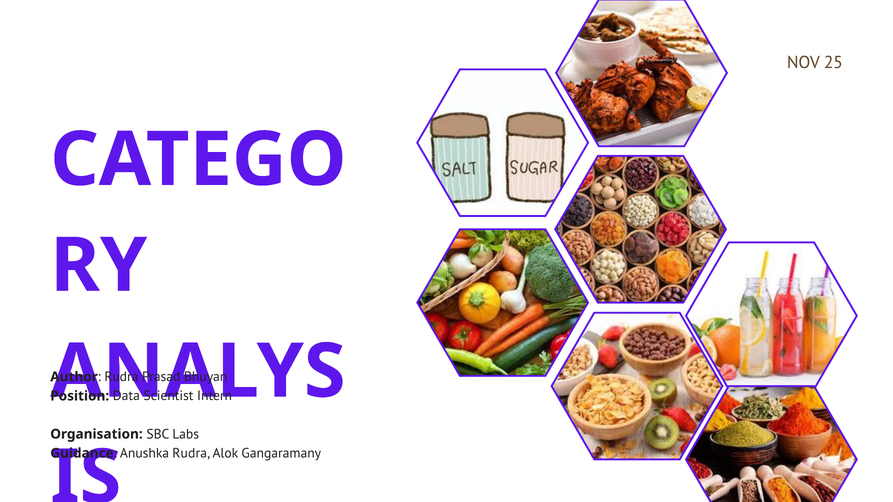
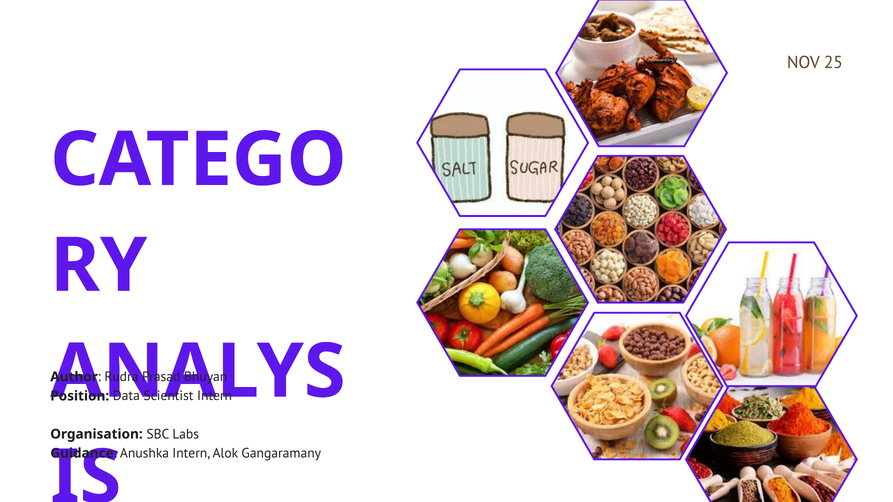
Anushka Rudra: Rudra -> Intern
